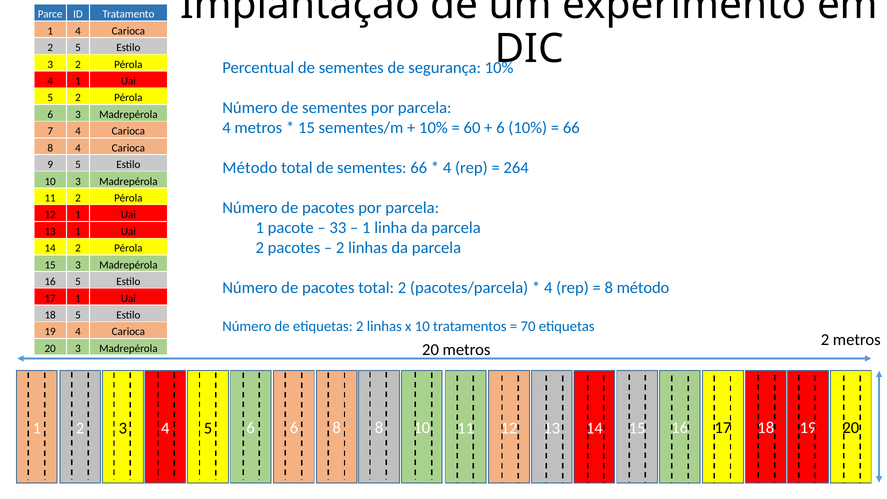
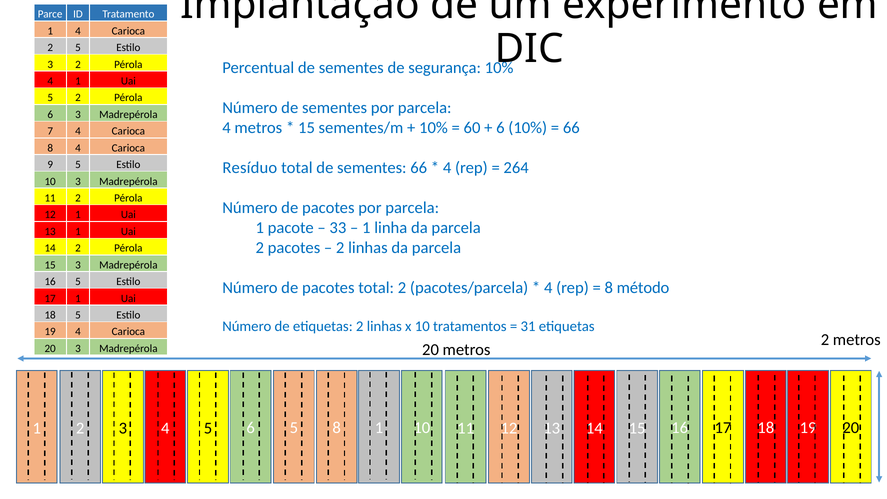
Método at (250, 168): Método -> Resíduo
70: 70 -> 31
6 6: 6 -> 5
8 8: 8 -> 1
